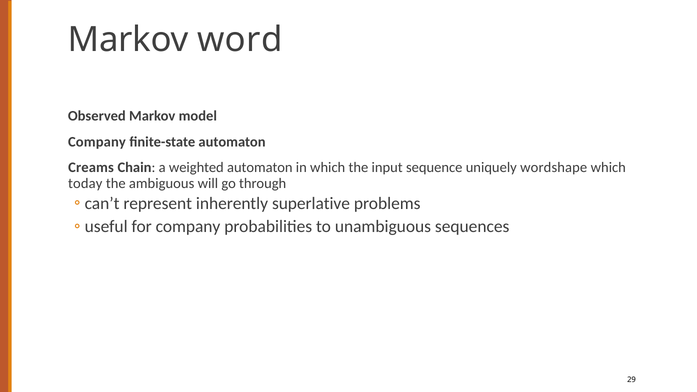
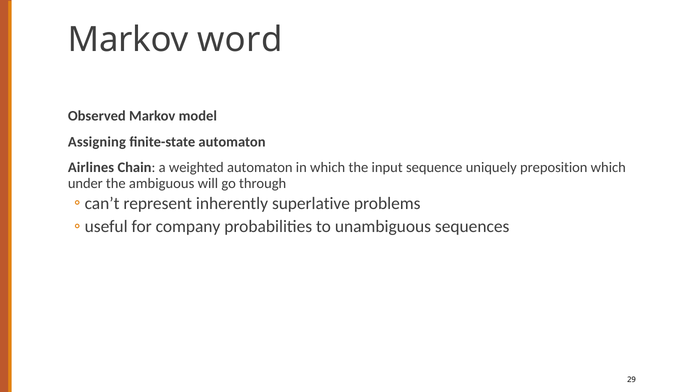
Company at (97, 142): Company -> Assigning
Creams: Creams -> Airlines
wordshape: wordshape -> preposition
today: today -> under
